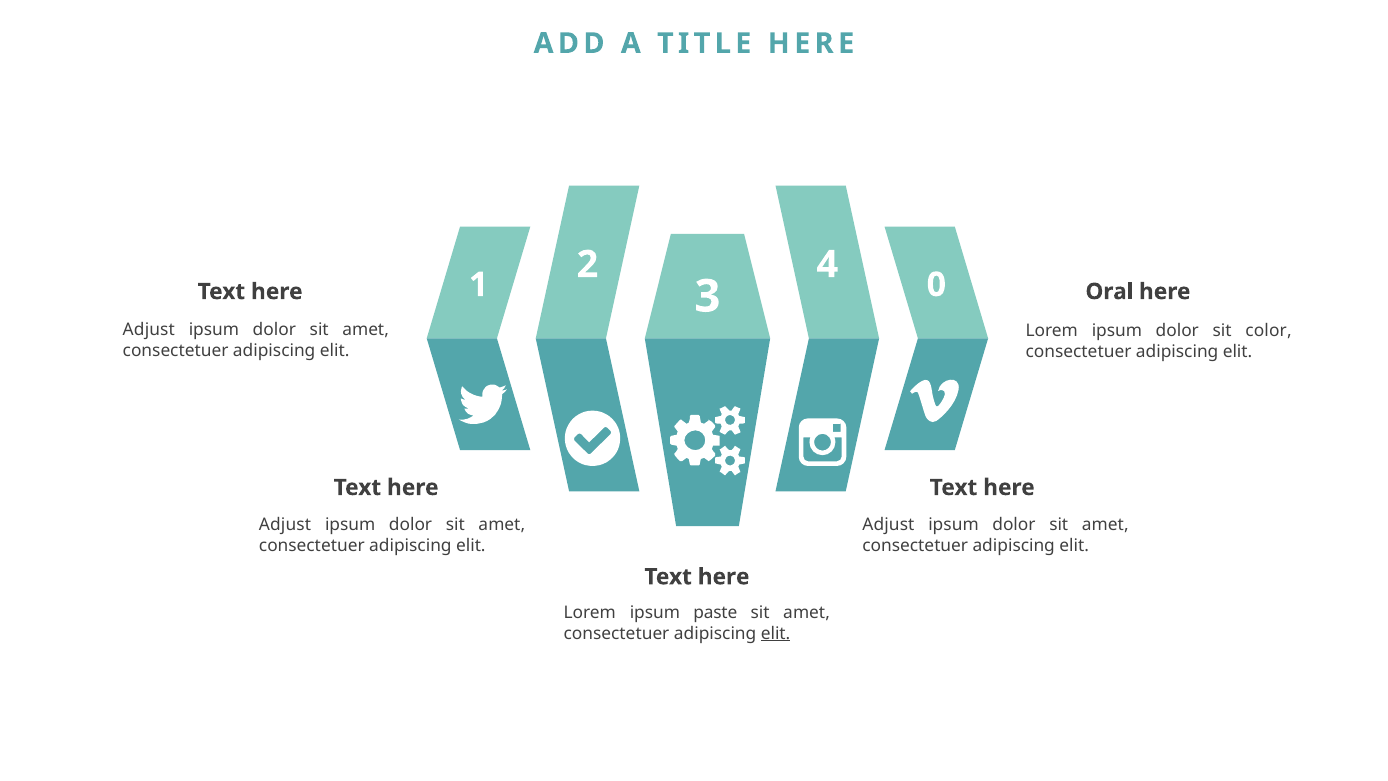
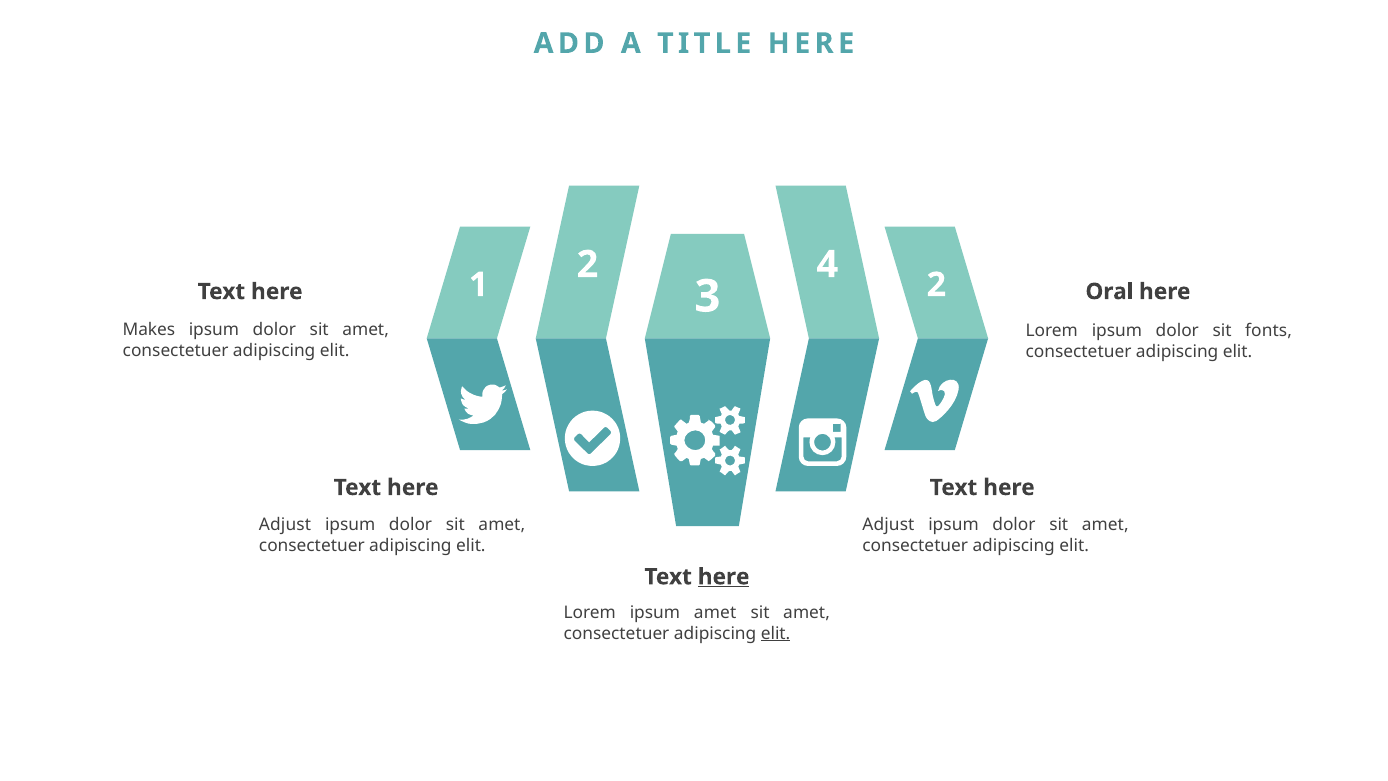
1 0: 0 -> 2
Adjust at (149, 330): Adjust -> Makes
color: color -> fonts
here at (724, 577) underline: none -> present
ipsum paste: paste -> amet
